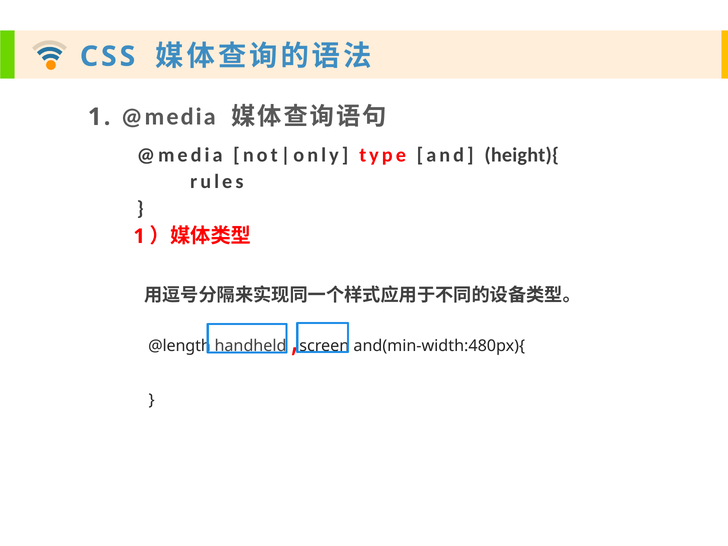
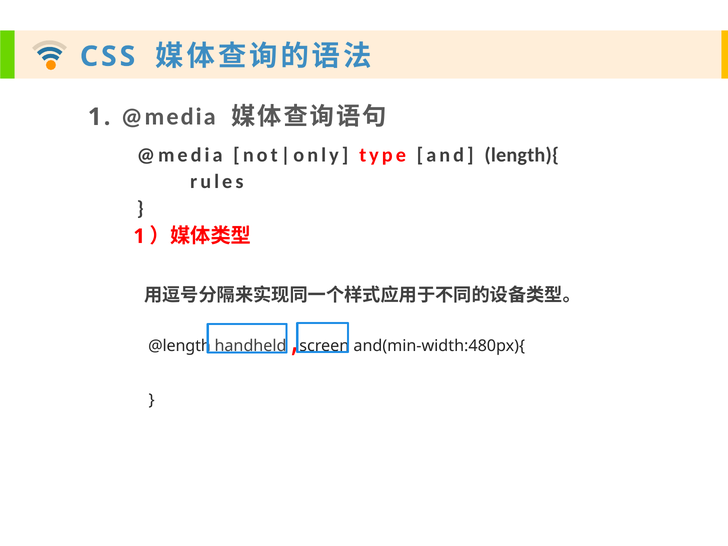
height){: height){ -> length){
